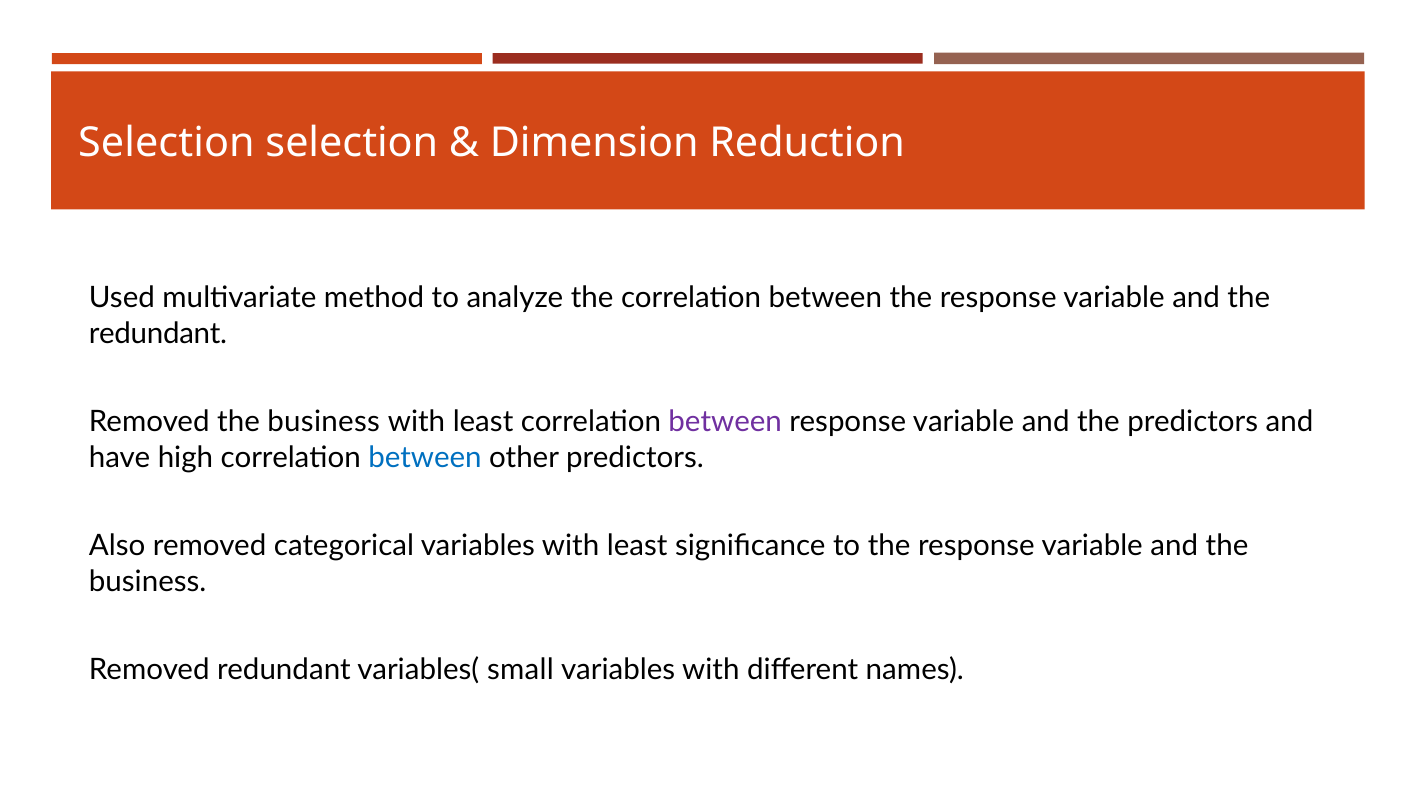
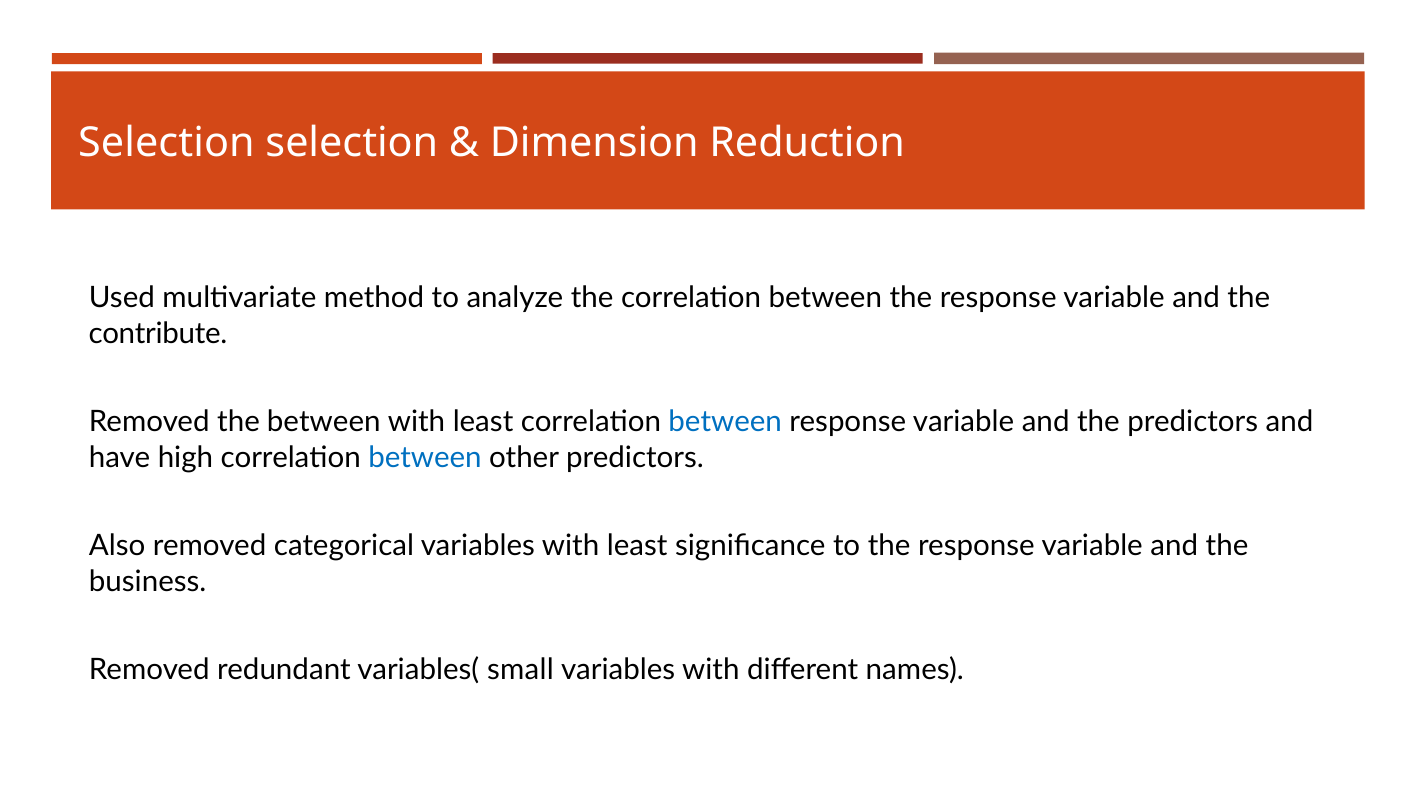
redundant at (158, 334): redundant -> contribute
business at (324, 422): business -> between
between at (725, 422) colour: purple -> blue
